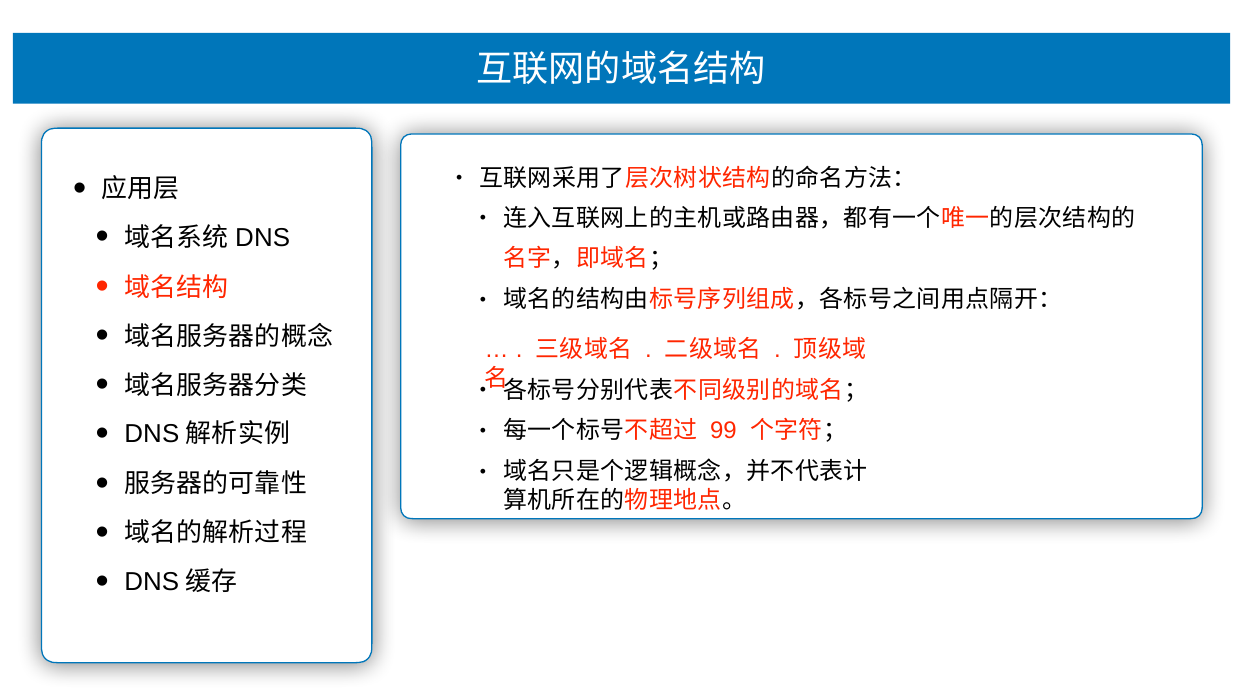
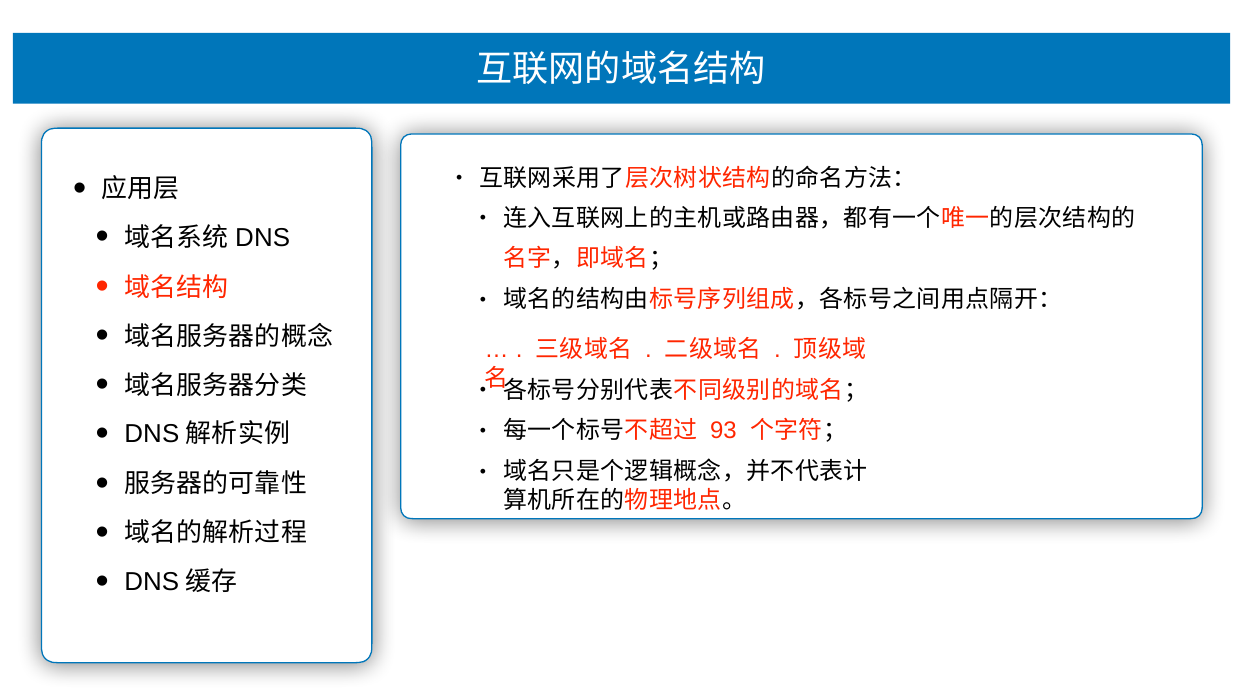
99: 99 -> 93
